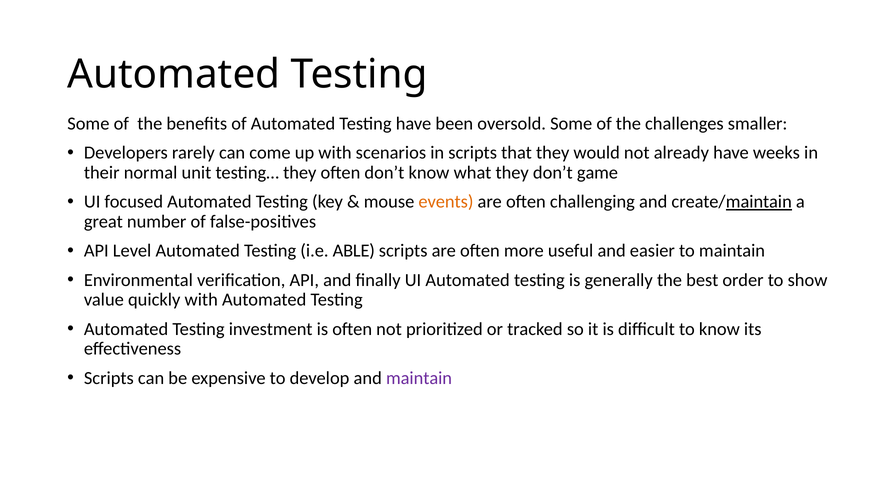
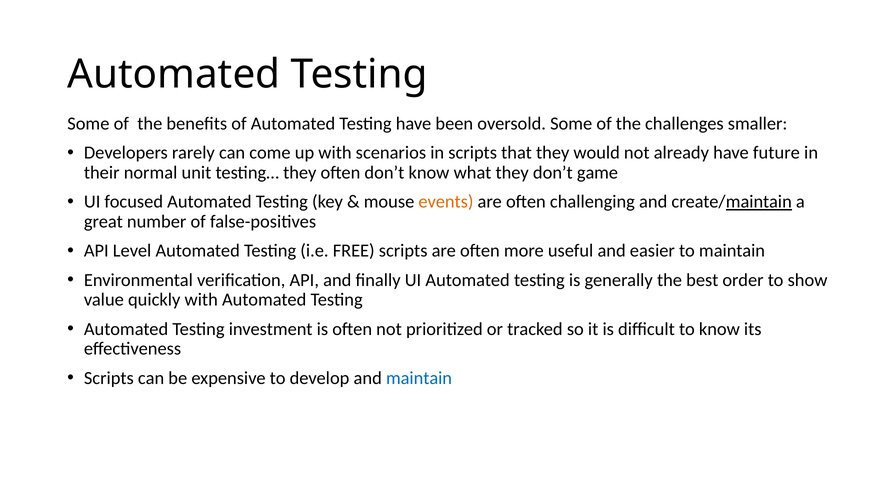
weeks: weeks -> future
ABLE: ABLE -> FREE
maintain at (419, 378) colour: purple -> blue
